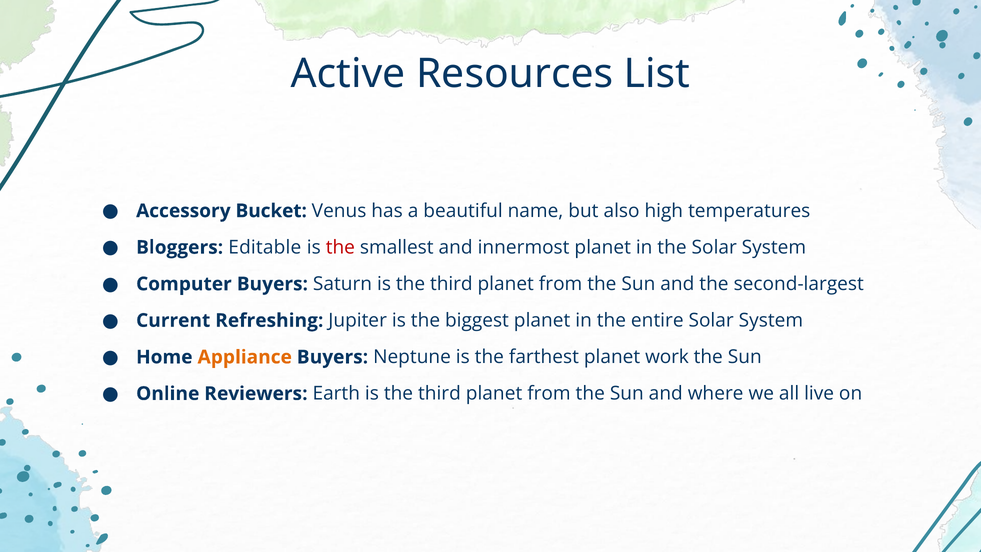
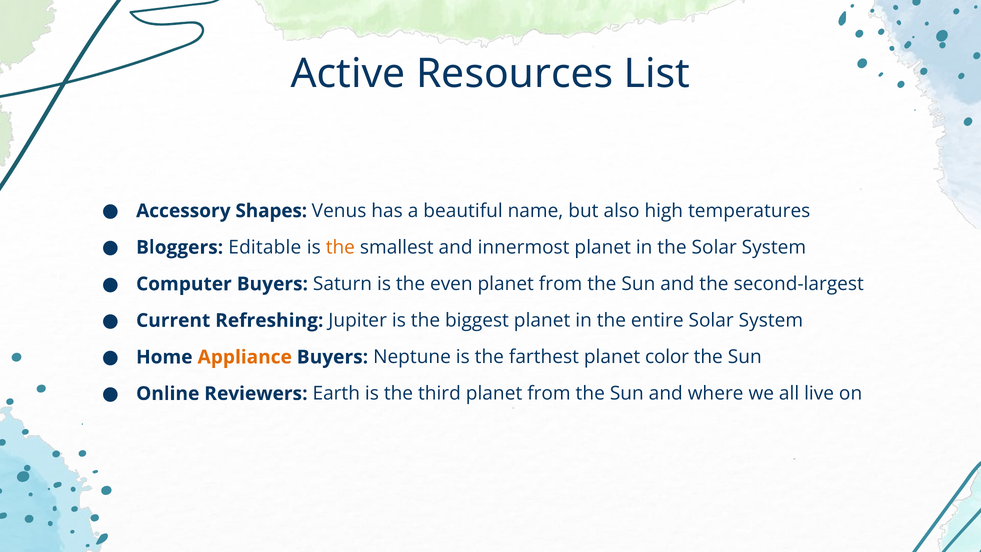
Bucket: Bucket -> Shapes
the at (340, 247) colour: red -> orange
Saturn is the third: third -> even
work: work -> color
